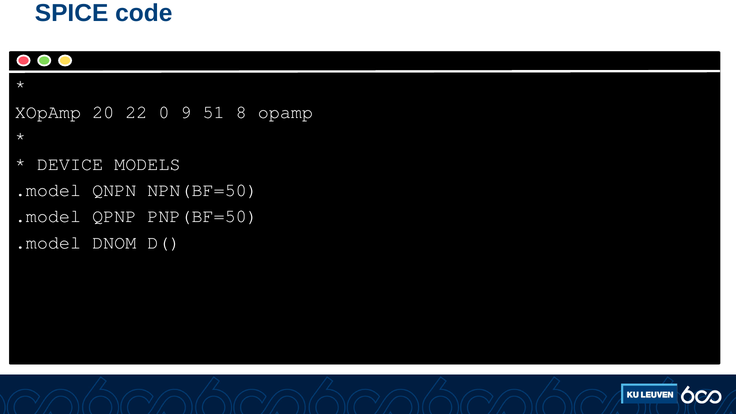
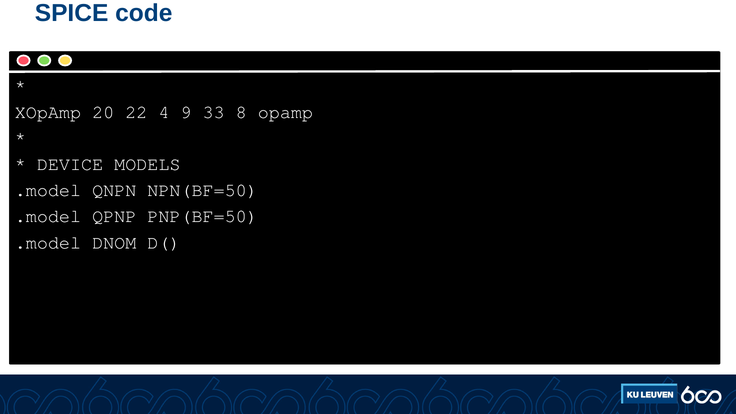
0: 0 -> 4
51: 51 -> 33
